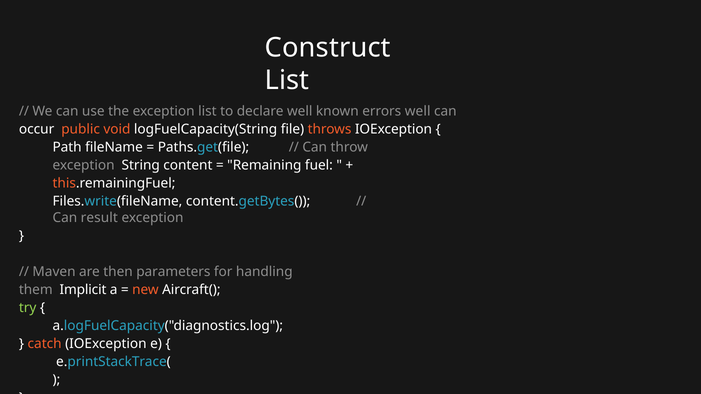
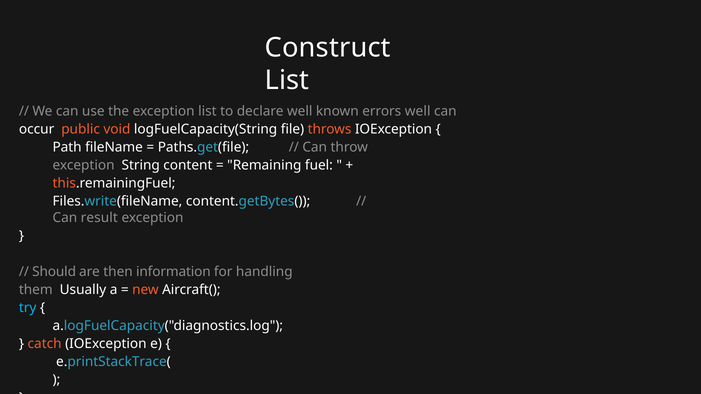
Maven: Maven -> Should
parameters: parameters -> information
Implicit: Implicit -> Usually
try colour: light green -> light blue
